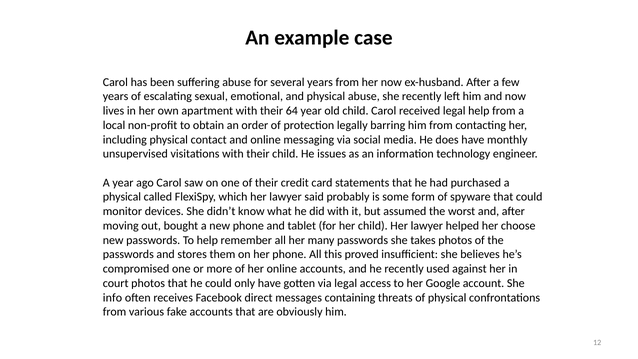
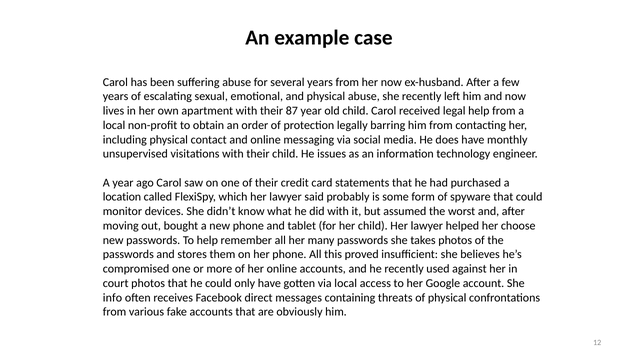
64: 64 -> 87
physical at (122, 197): physical -> location
via legal: legal -> local
